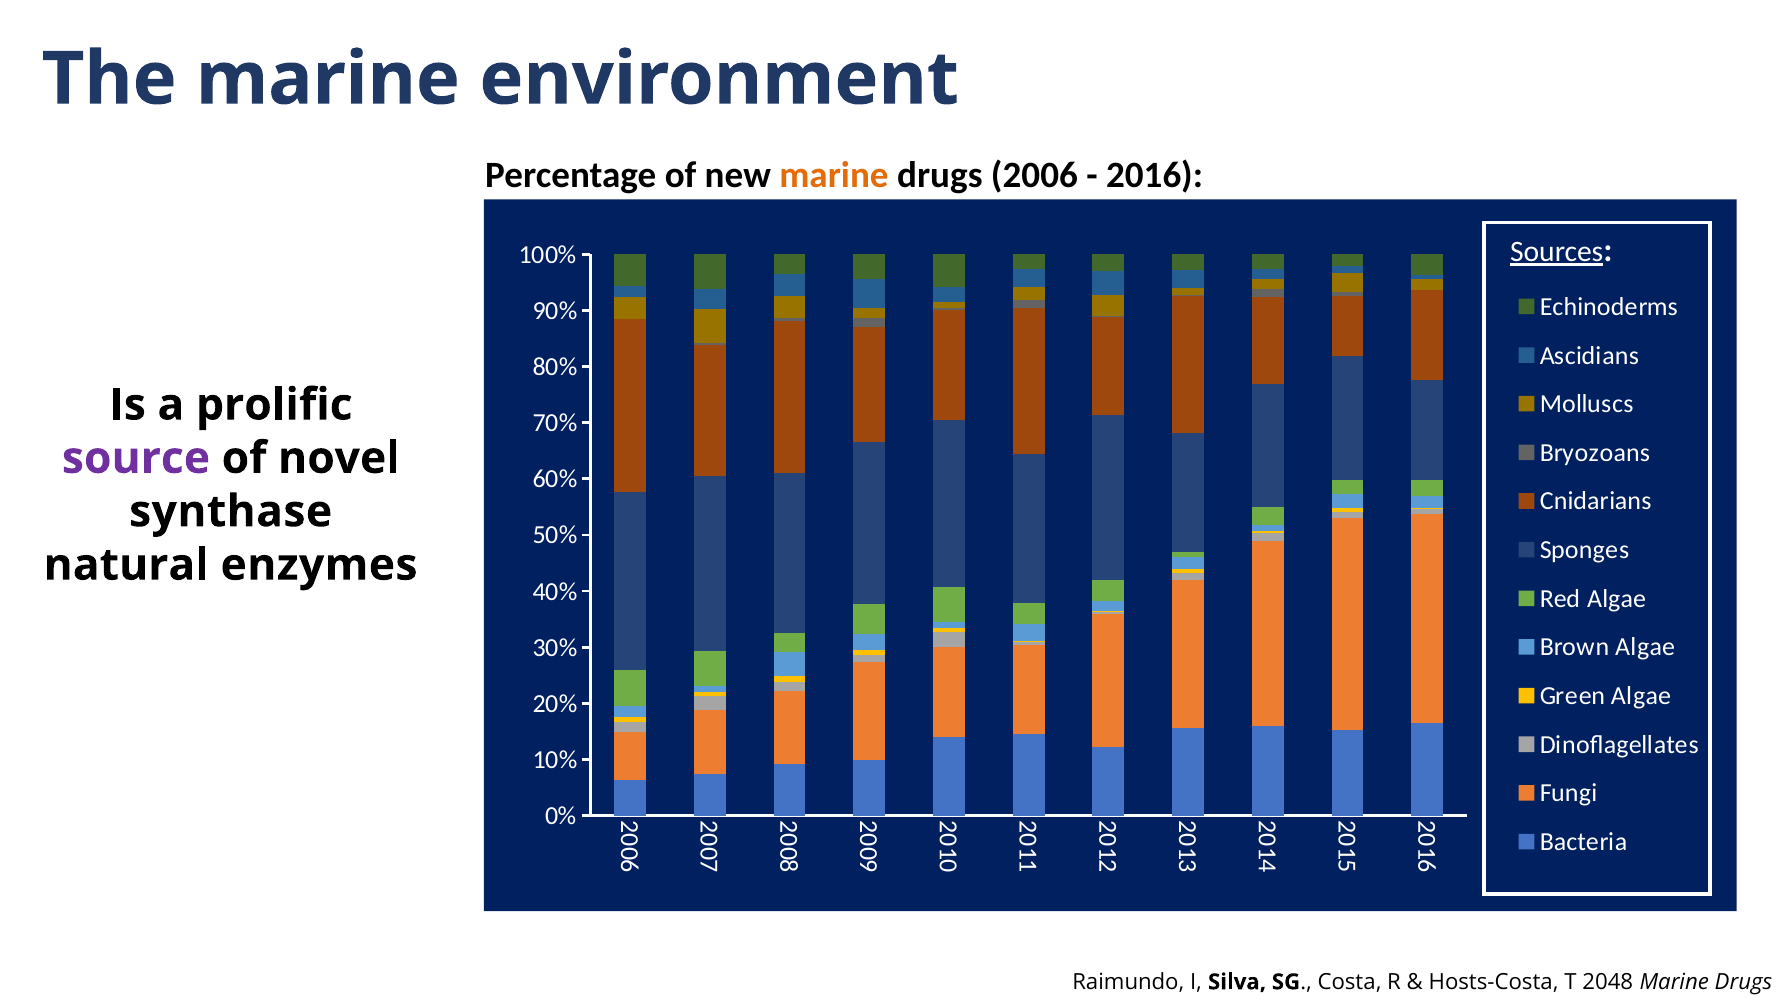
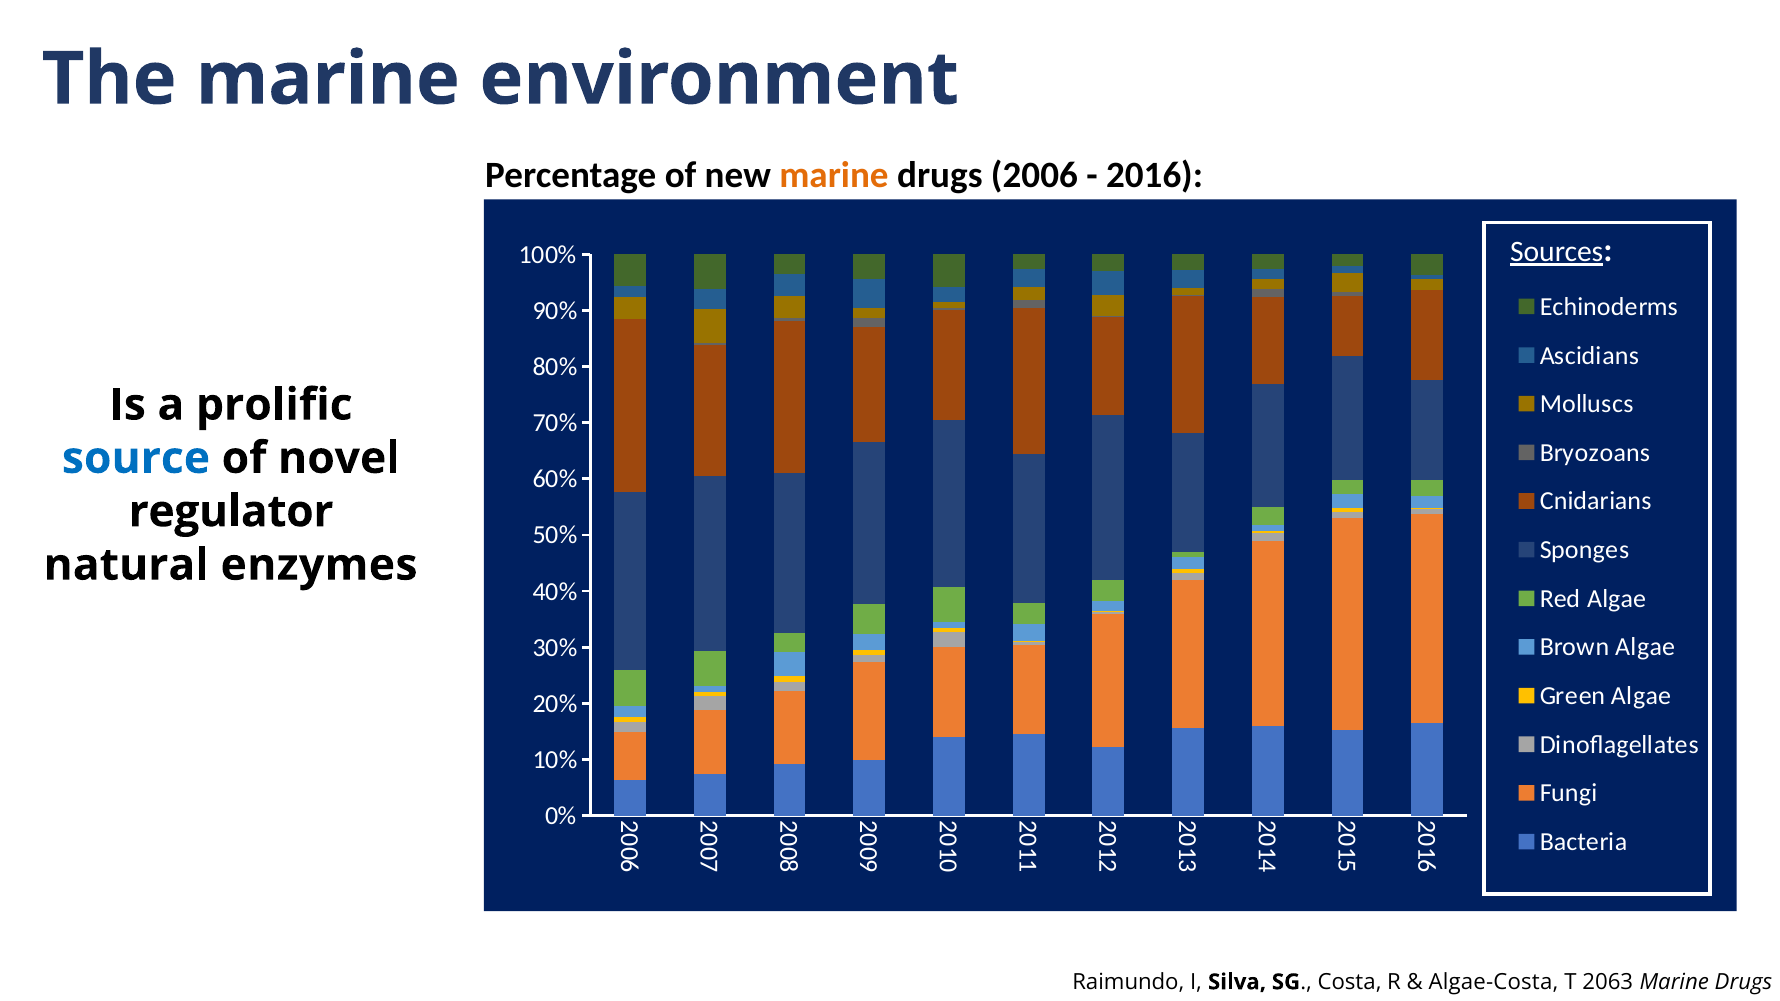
source colour: purple -> blue
synthase: synthase -> regulator
Hosts-Costa: Hosts-Costa -> Algae-Costa
2048: 2048 -> 2063
